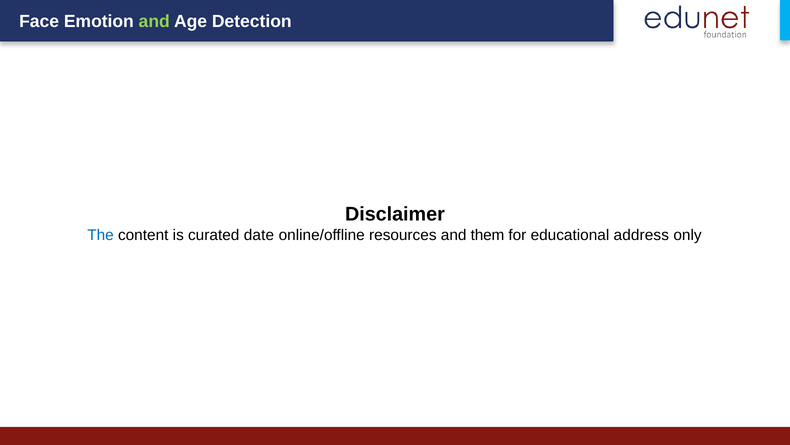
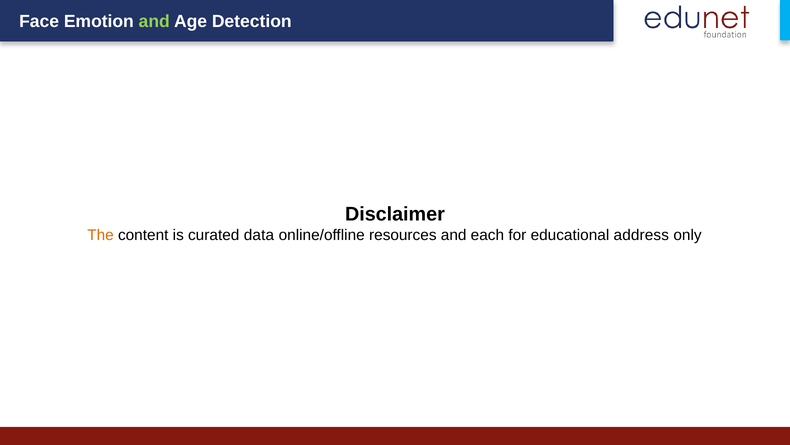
The colour: blue -> orange
date: date -> data
them: them -> each
